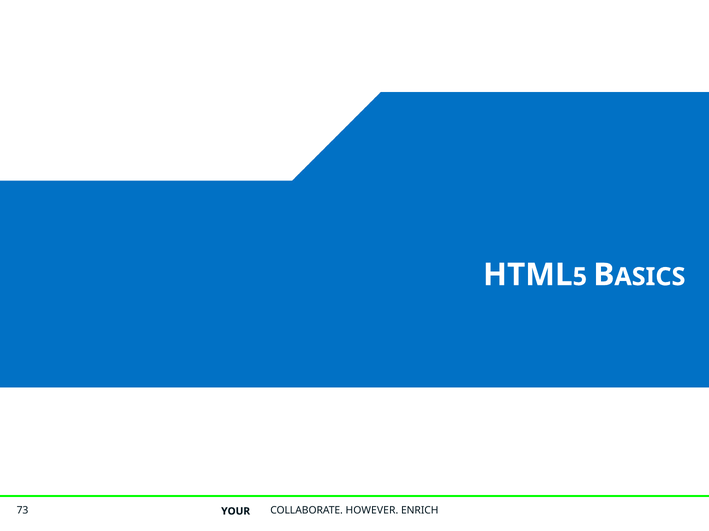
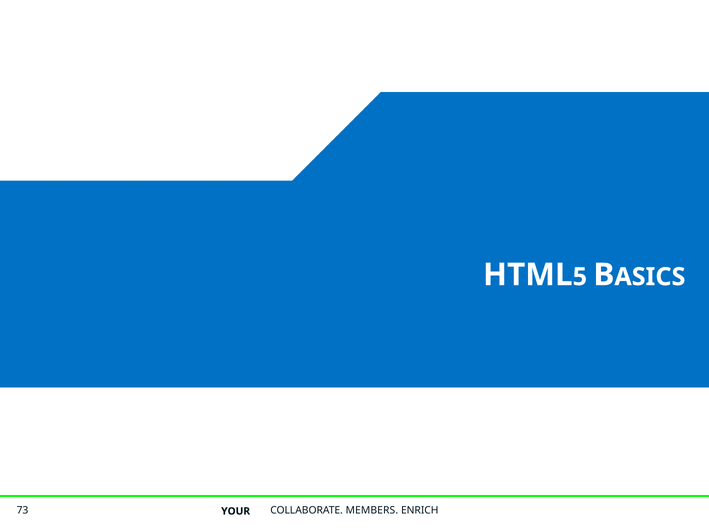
HOWEVER: HOWEVER -> MEMBERS
